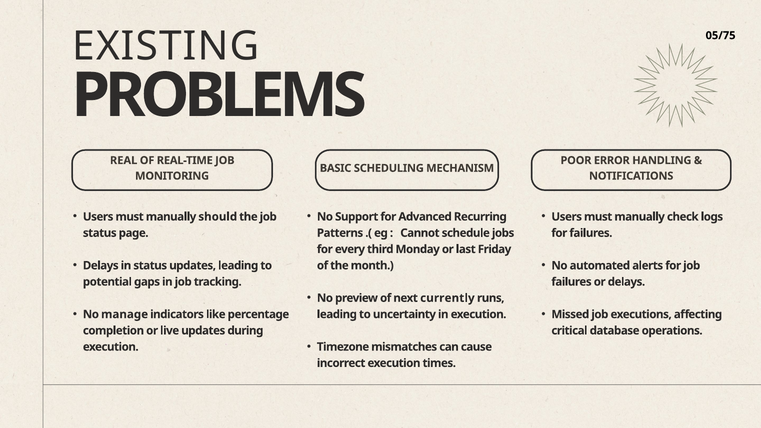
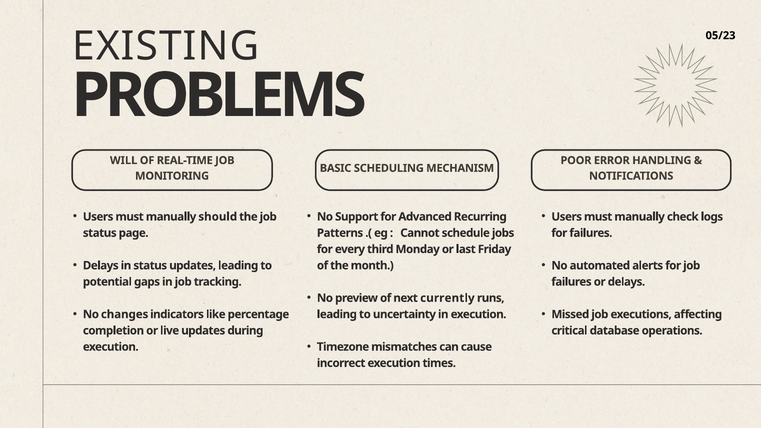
05/75: 05/75 -> 05/23
REAL: REAL -> WILL
manage: manage -> changes
